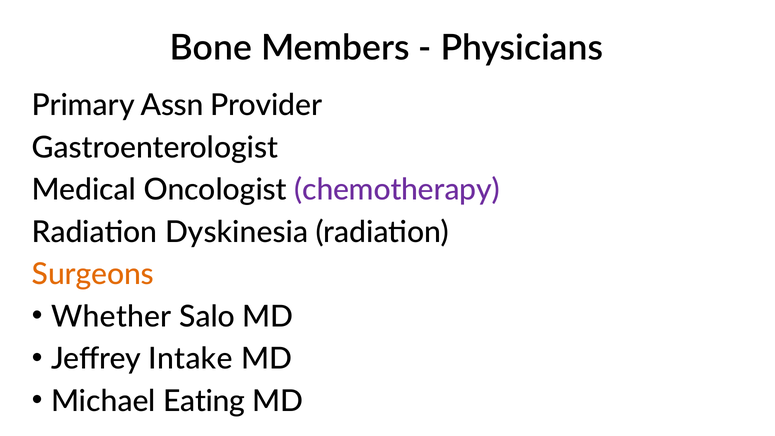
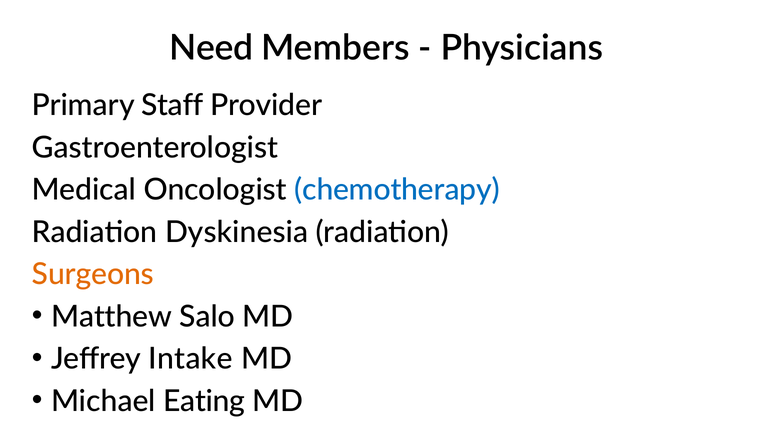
Bone: Bone -> Need
Assn: Assn -> Staff
chemotherapy colour: purple -> blue
Whether: Whether -> Matthew
